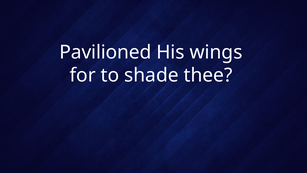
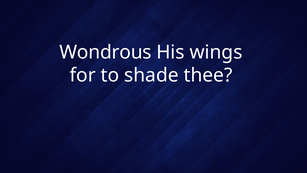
Pavilioned: Pavilioned -> Wondrous
